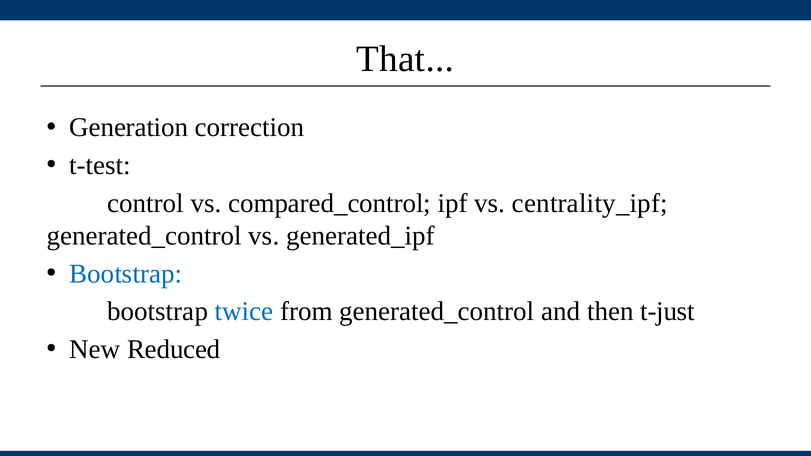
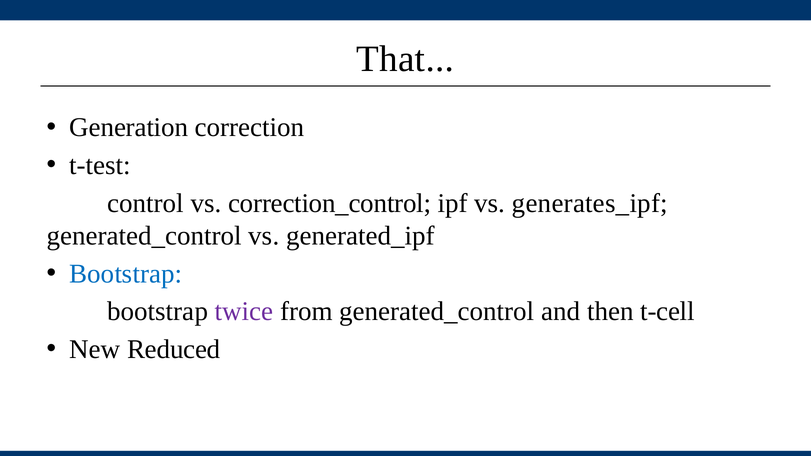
compared_control: compared_control -> correction_control
centrality_ipf: centrality_ipf -> generates_ipf
twice colour: blue -> purple
t-just: t-just -> t-cell
